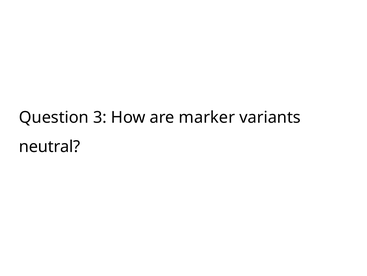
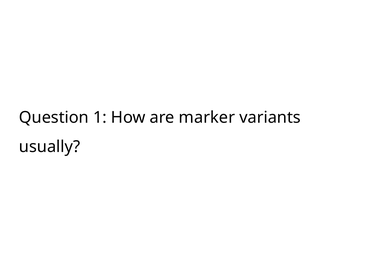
3: 3 -> 1
neutral: neutral -> usually
